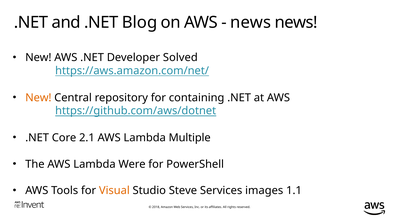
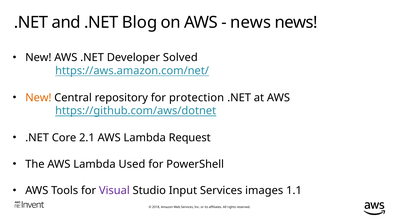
containing: containing -> protection
Multiple: Multiple -> Request
Were: Were -> Used
Visual colour: orange -> purple
Steve: Steve -> Input
